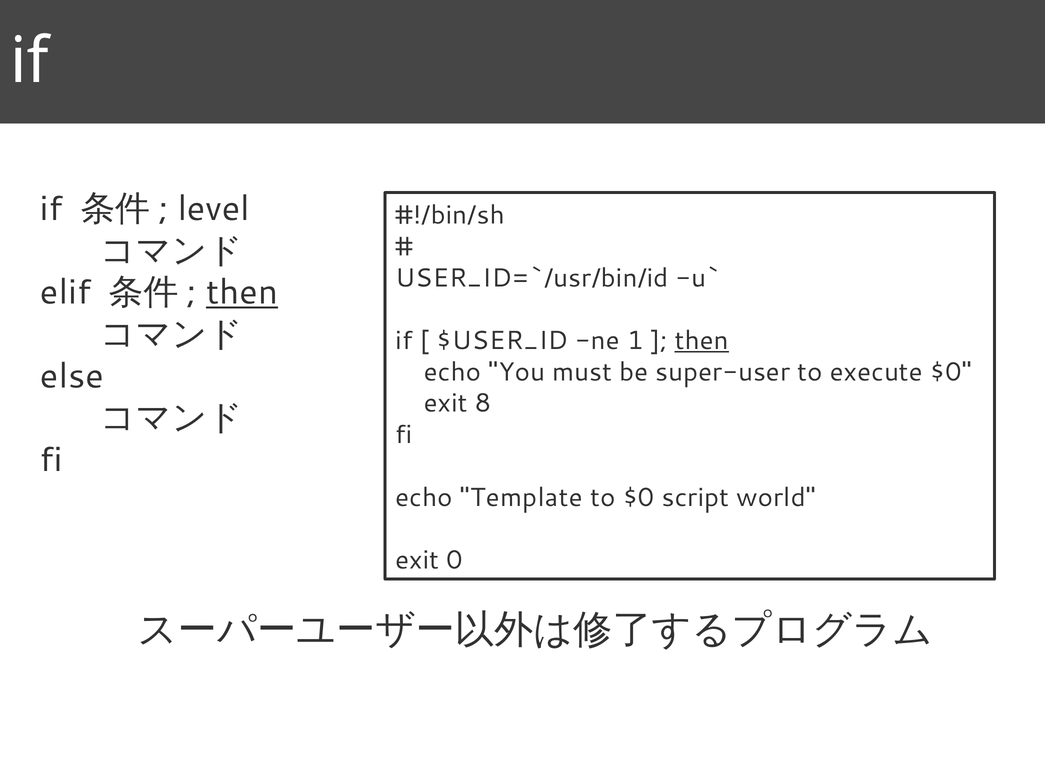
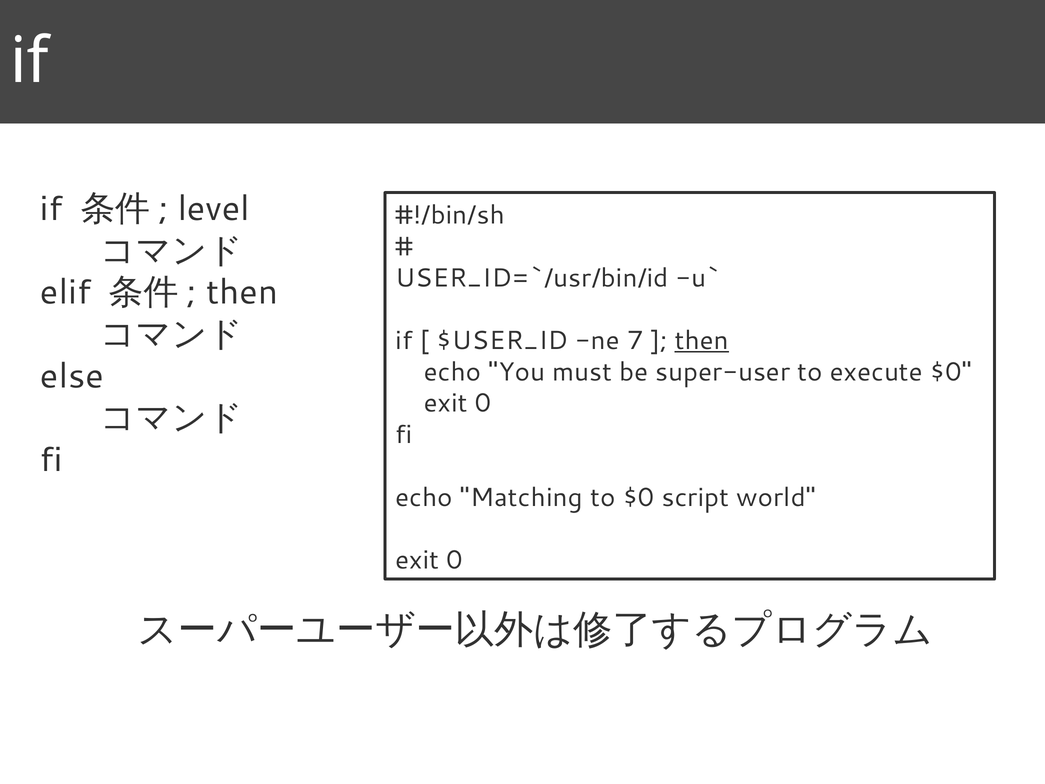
then at (242, 292) underline: present -> none
1: 1 -> 7
8 at (483, 403): 8 -> 0
Template: Template -> Matching
